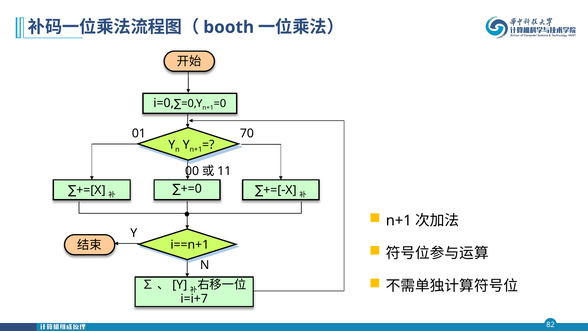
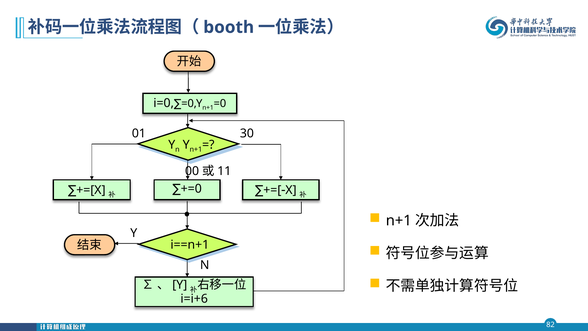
70: 70 -> 30
i=i+7: i=i+7 -> i=i+6
